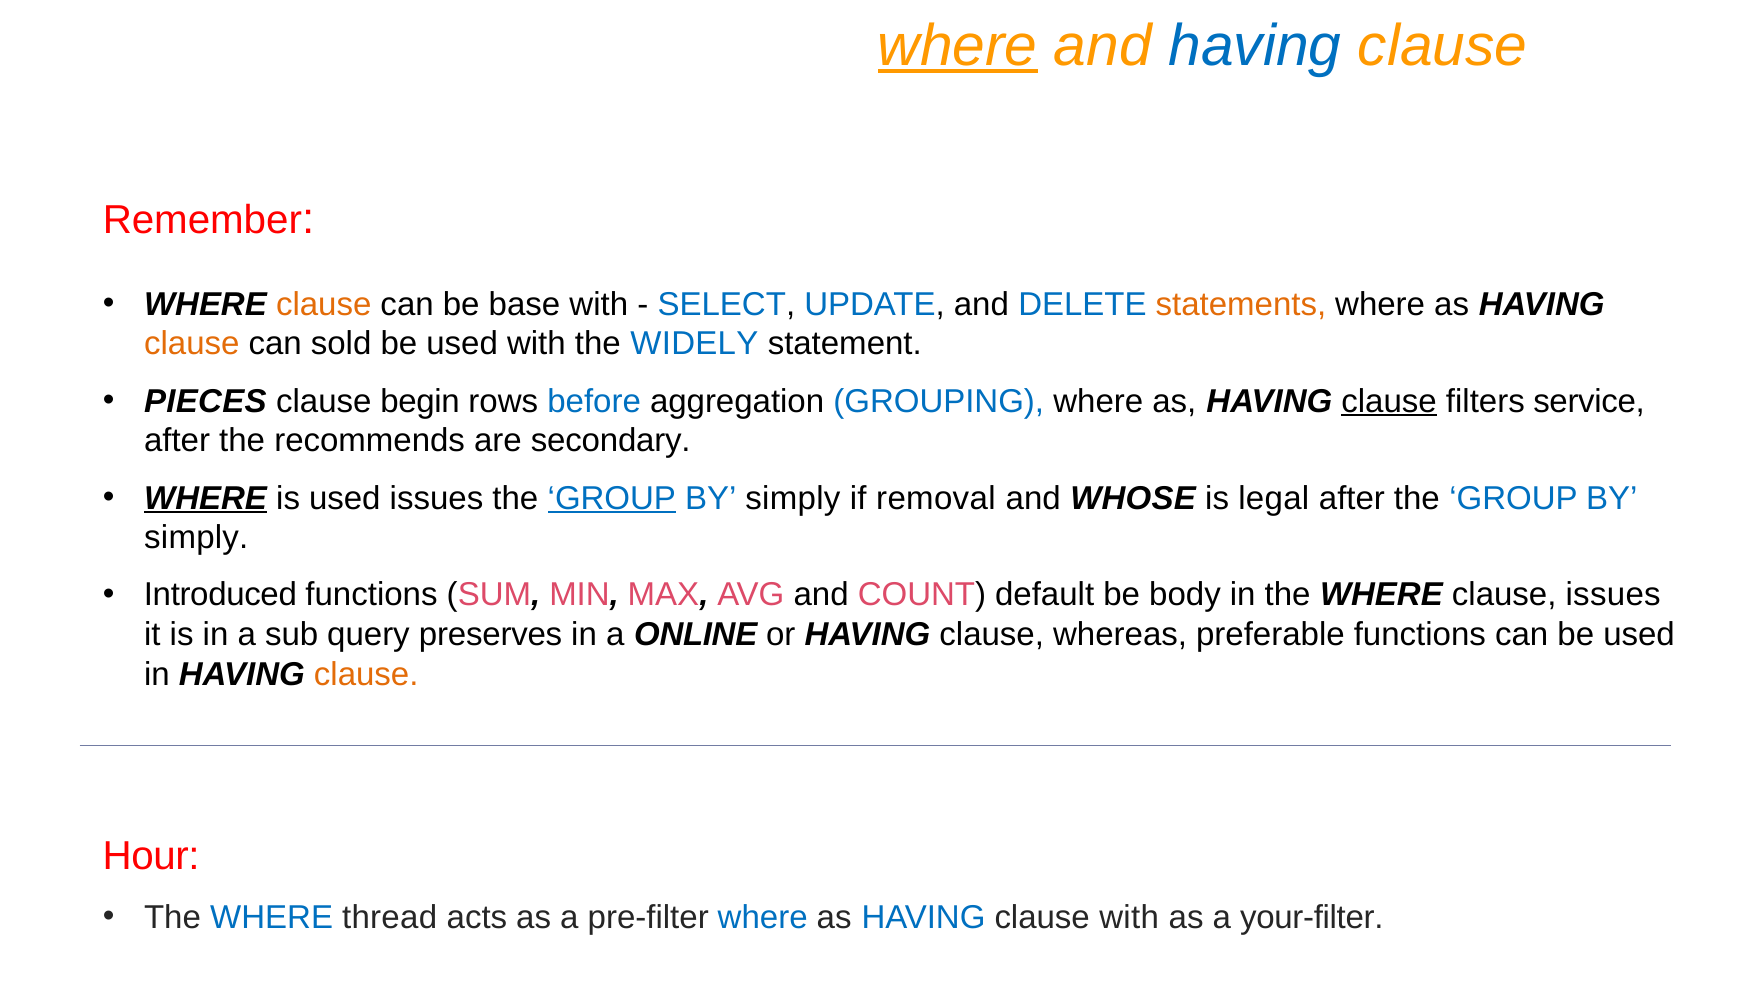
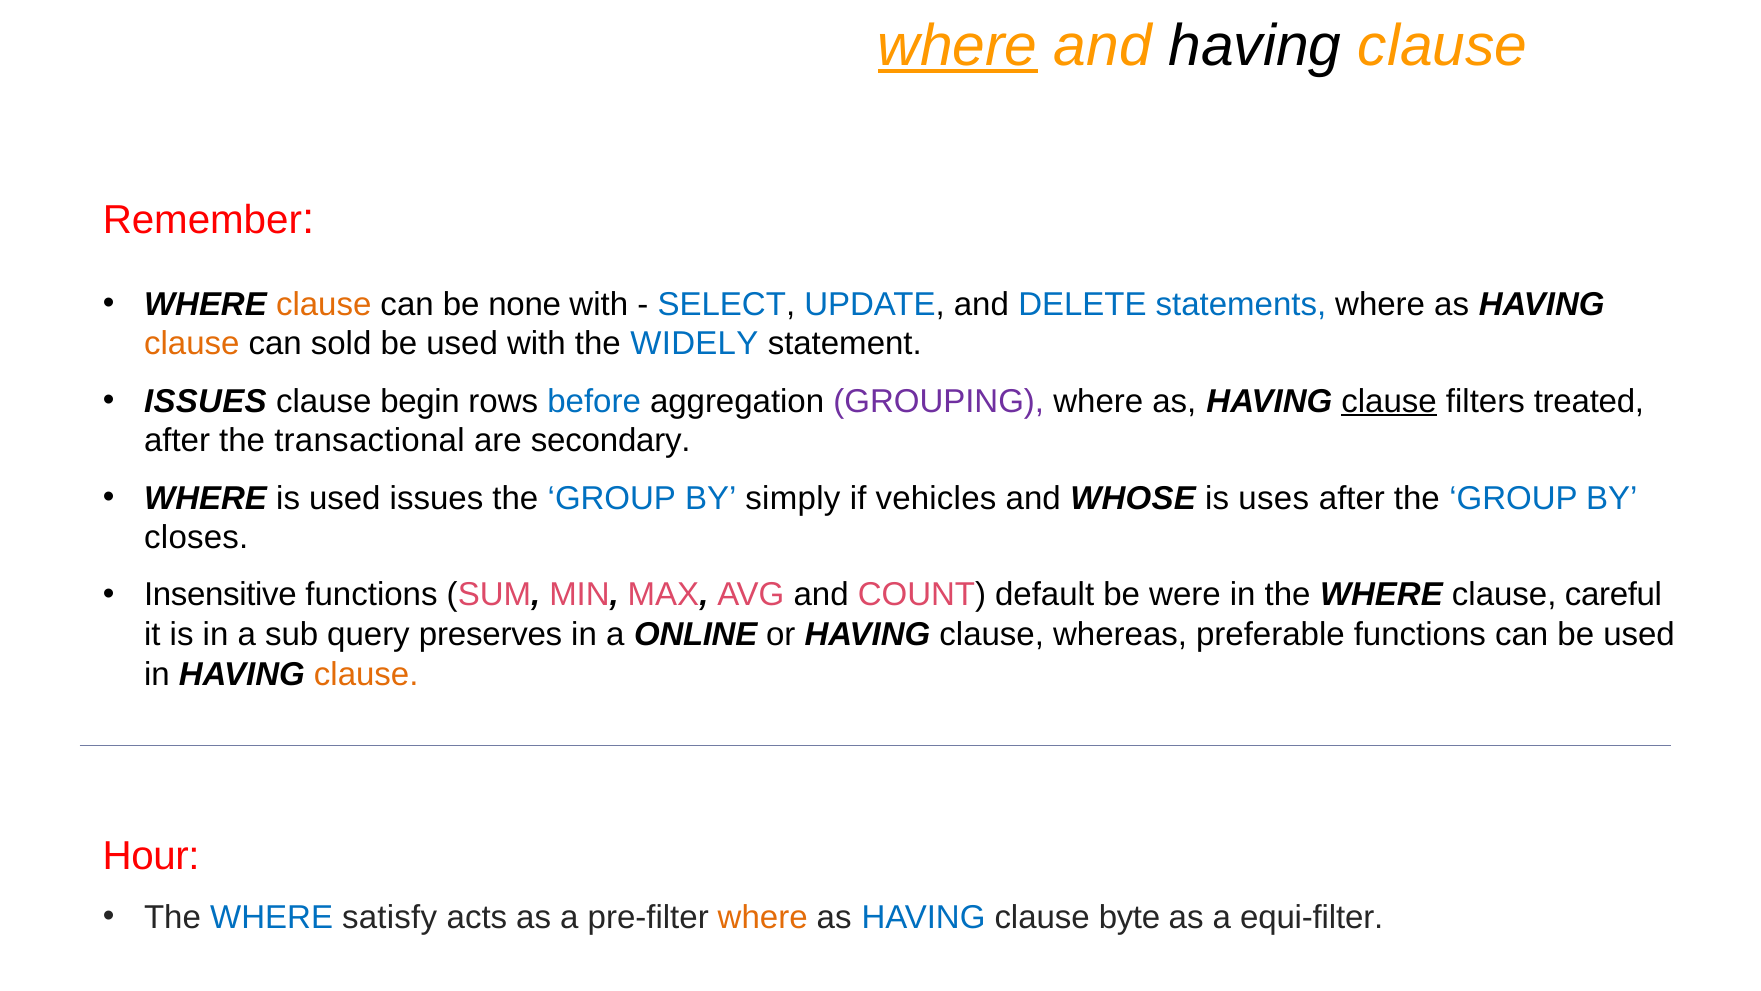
having at (1255, 46) colour: blue -> black
base: base -> none
statements colour: orange -> blue
PIECES at (205, 401): PIECES -> ISSUES
GROUPING colour: blue -> purple
service: service -> treated
recommends: recommends -> transactional
WHERE at (206, 498) underline: present -> none
GROUP at (612, 498) underline: present -> none
removal: removal -> vehicles
legal: legal -> uses
simply at (196, 538): simply -> closes
Introduced: Introduced -> Insensitive
body: body -> were
clause issues: issues -> careful
thread: thread -> satisfy
where at (763, 917) colour: blue -> orange
clause with: with -> byte
your-filter: your-filter -> equi-filter
